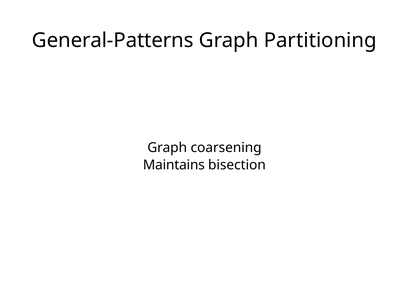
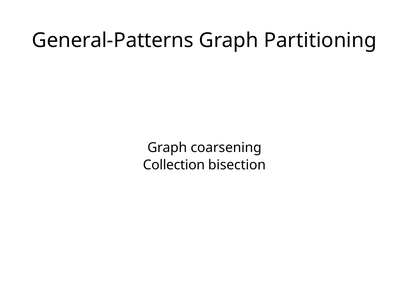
Maintains: Maintains -> Collection
